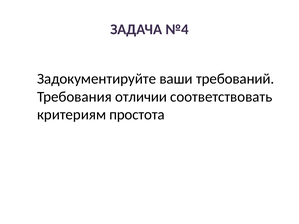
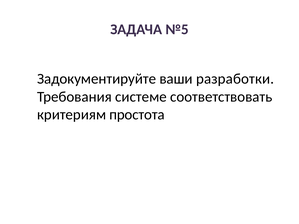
№4: №4 -> №5
требований: требований -> разработки
отличии: отличии -> системе
